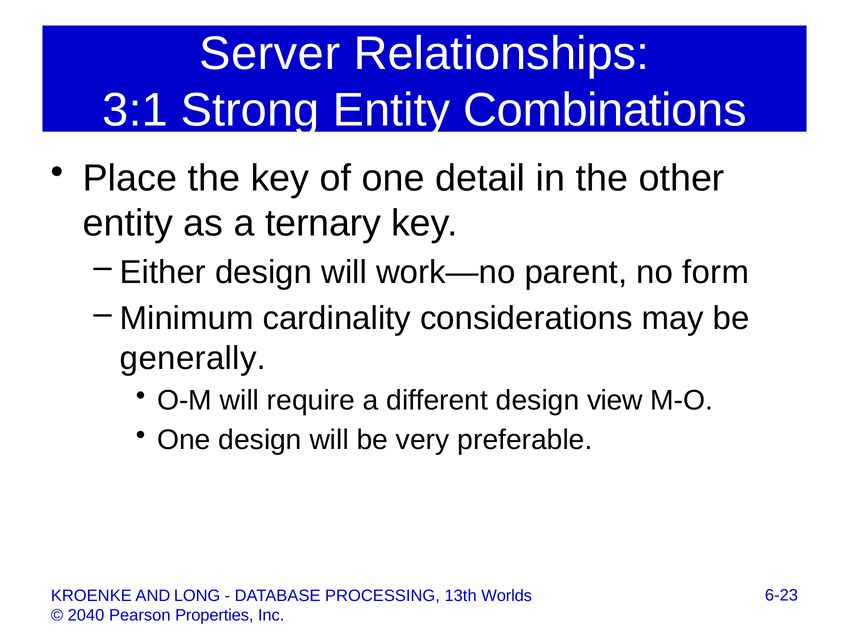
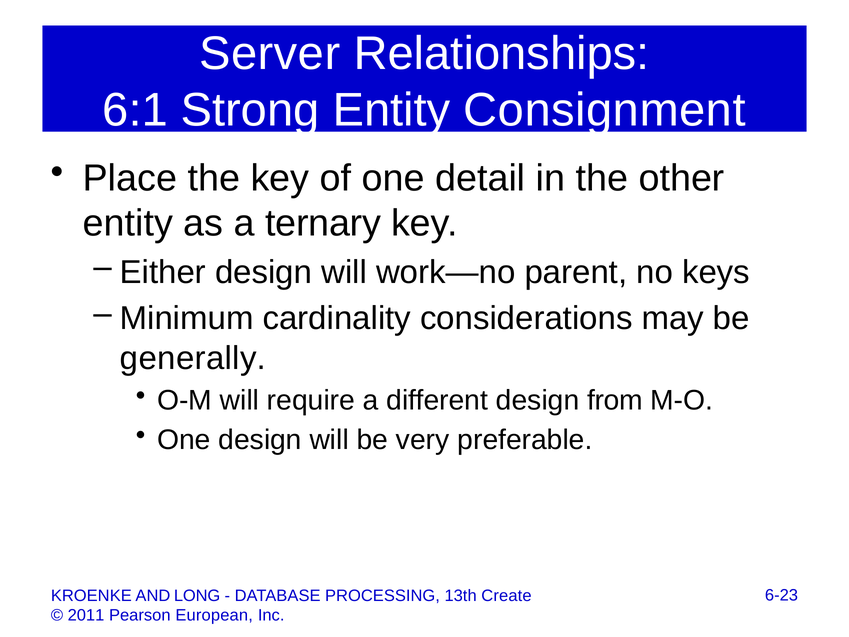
3:1: 3:1 -> 6:1
Combinations: Combinations -> Consignment
form: form -> keys
view: view -> from
Worlds: Worlds -> Create
2040: 2040 -> 2011
Properties: Properties -> European
